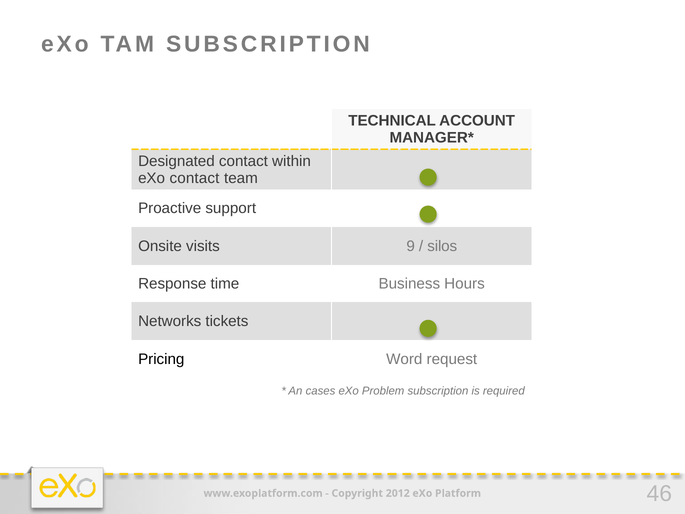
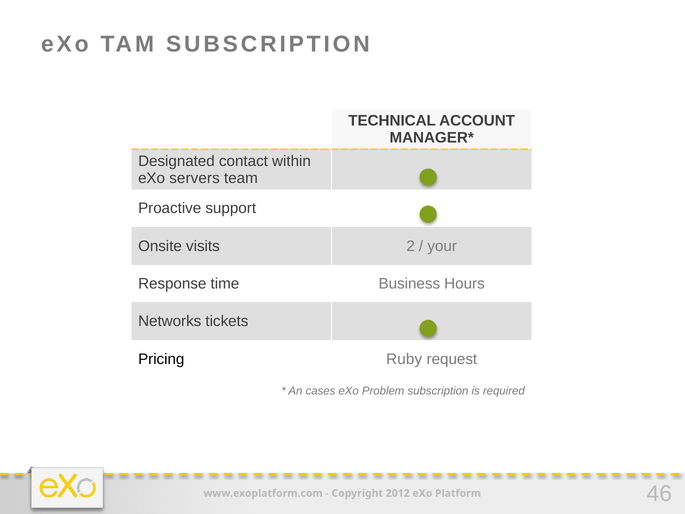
eXo contact: contact -> servers
9: 9 -> 2
silos: silos -> your
Word: Word -> Ruby
